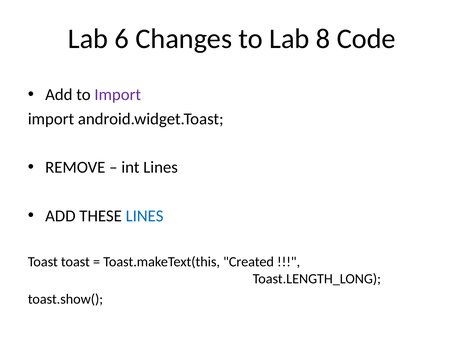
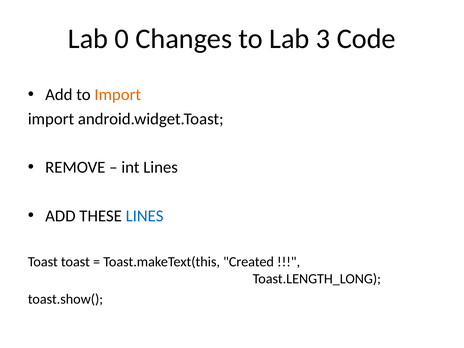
6: 6 -> 0
8: 8 -> 3
Import at (118, 95) colour: purple -> orange
